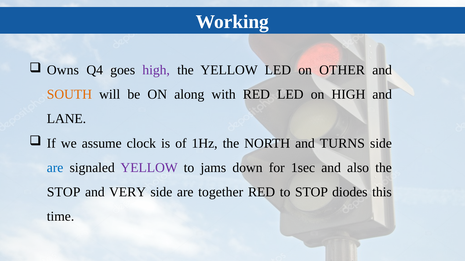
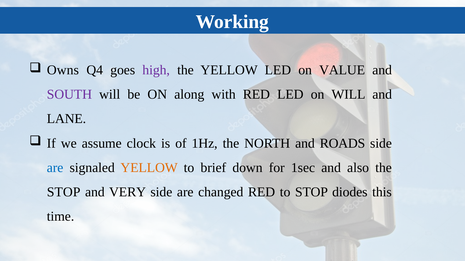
OTHER: OTHER -> VALUE
SOUTH colour: orange -> purple
on HIGH: HIGH -> WILL
TURNS: TURNS -> ROADS
YELLOW at (149, 168) colour: purple -> orange
jams: jams -> brief
together: together -> changed
